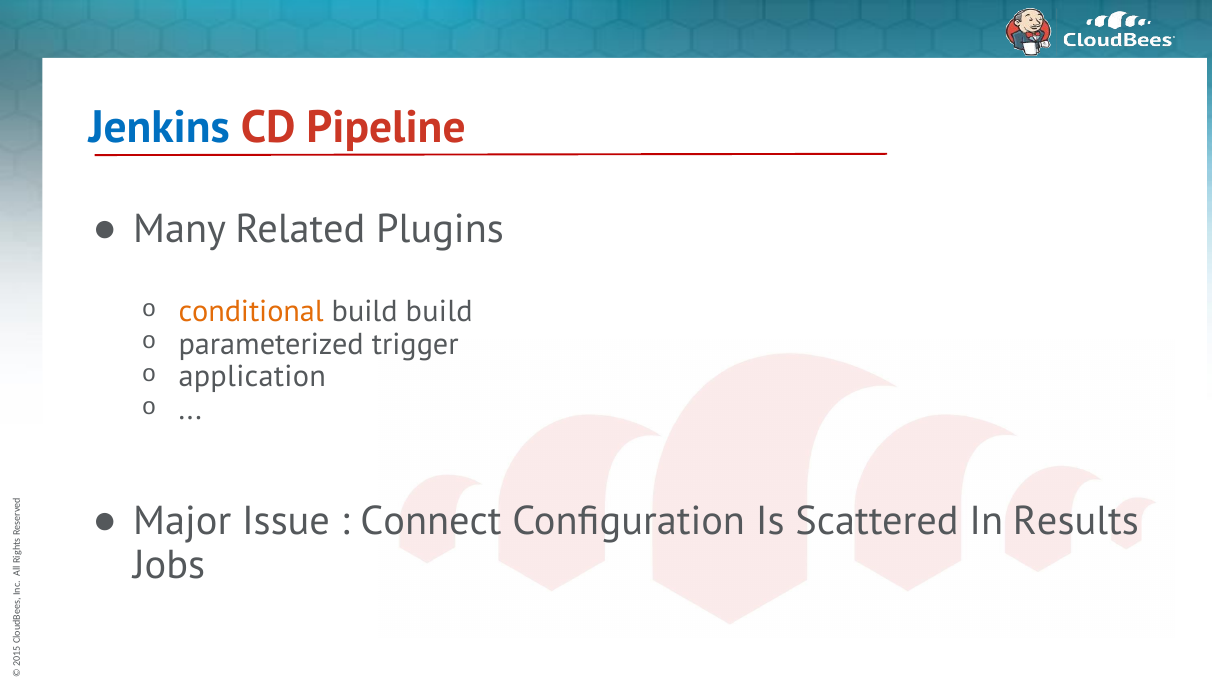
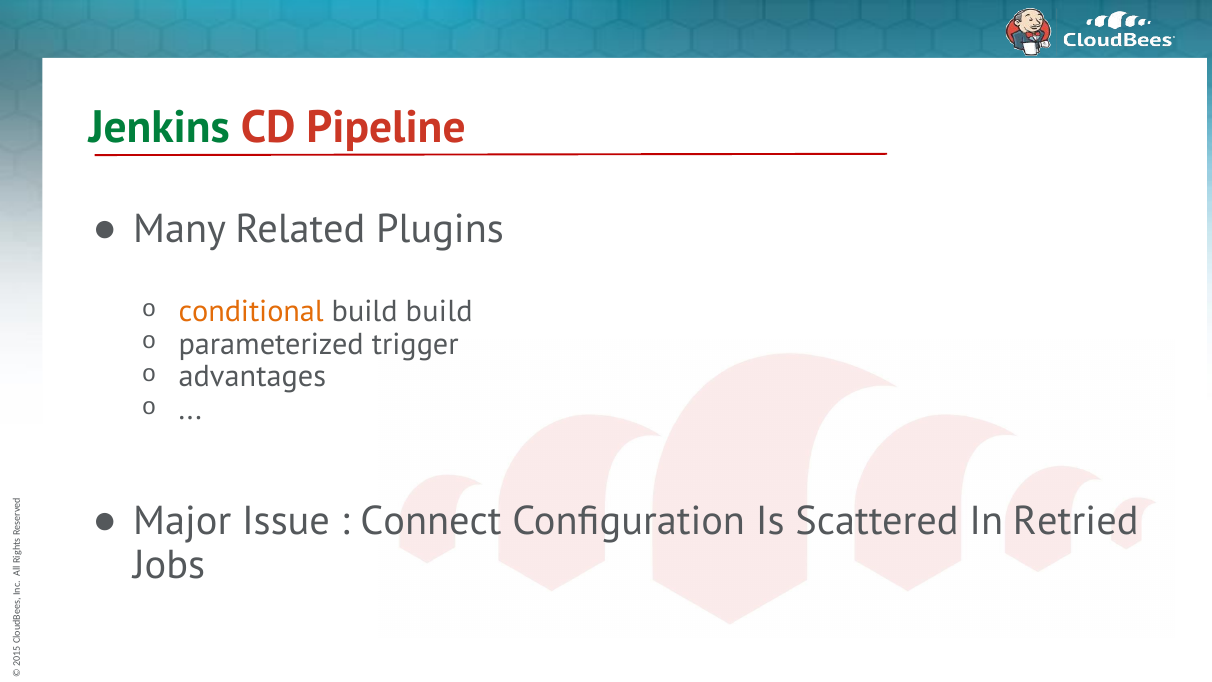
Jenkins colour: blue -> green
application: application -> advantages
Results: Results -> Retried
